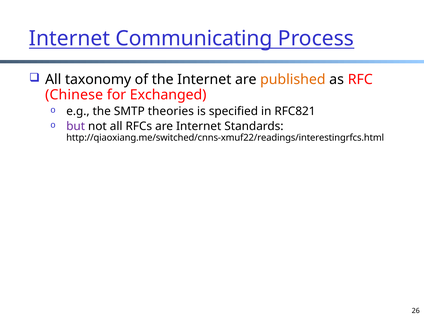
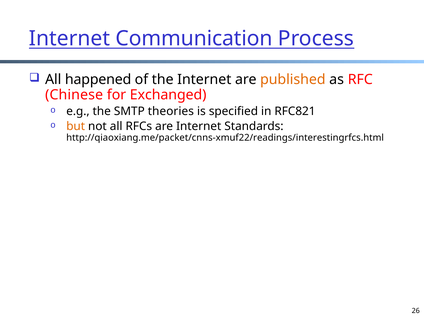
Communicating: Communicating -> Communication
taxonomy: taxonomy -> happened
but colour: purple -> orange
http://qiaoxiang.me/switched/cnns-xmuf22/readings/interestingrfcs.html: http://qiaoxiang.me/switched/cnns-xmuf22/readings/interestingrfcs.html -> http://qiaoxiang.me/packet/cnns-xmuf22/readings/interestingrfcs.html
